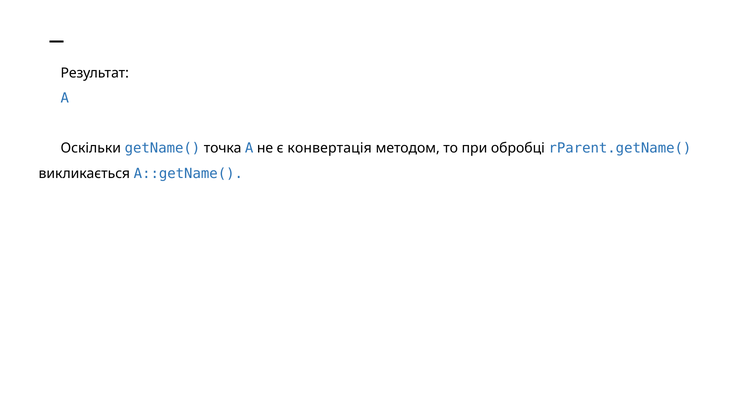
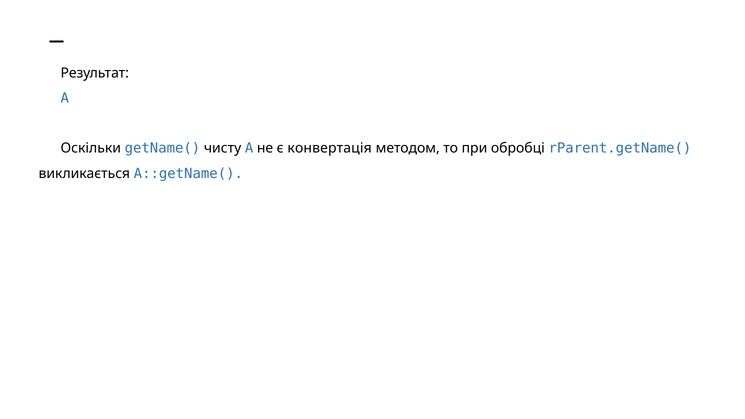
точка: точка -> чисту
